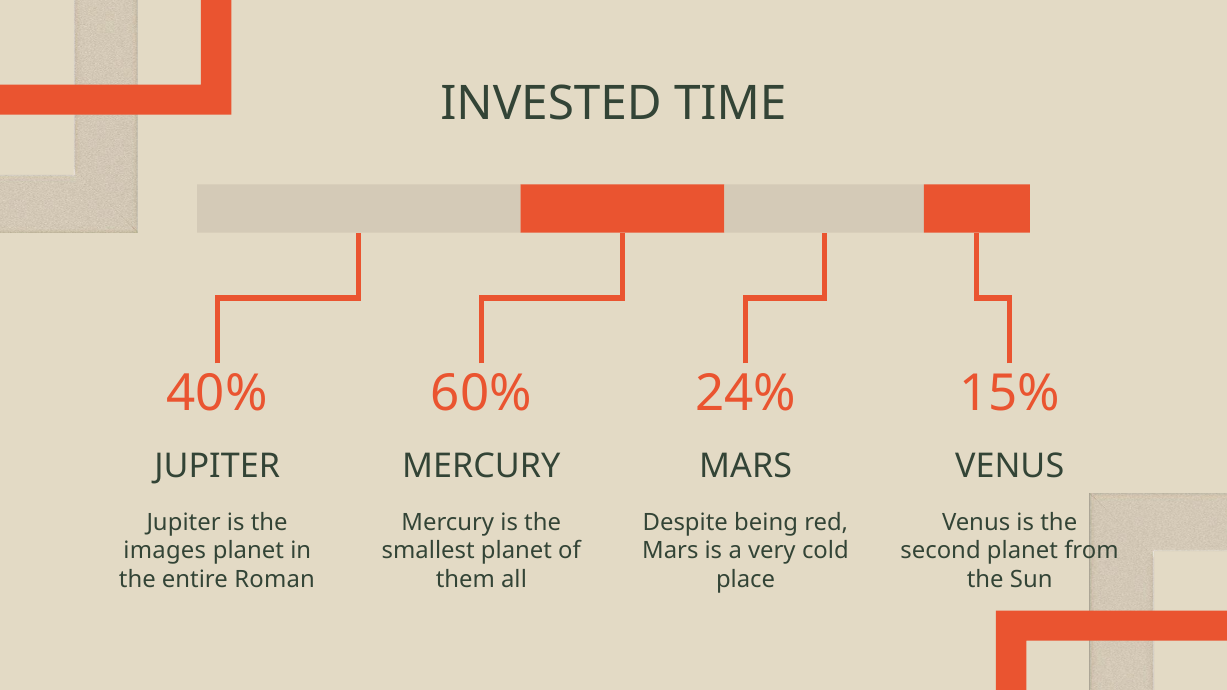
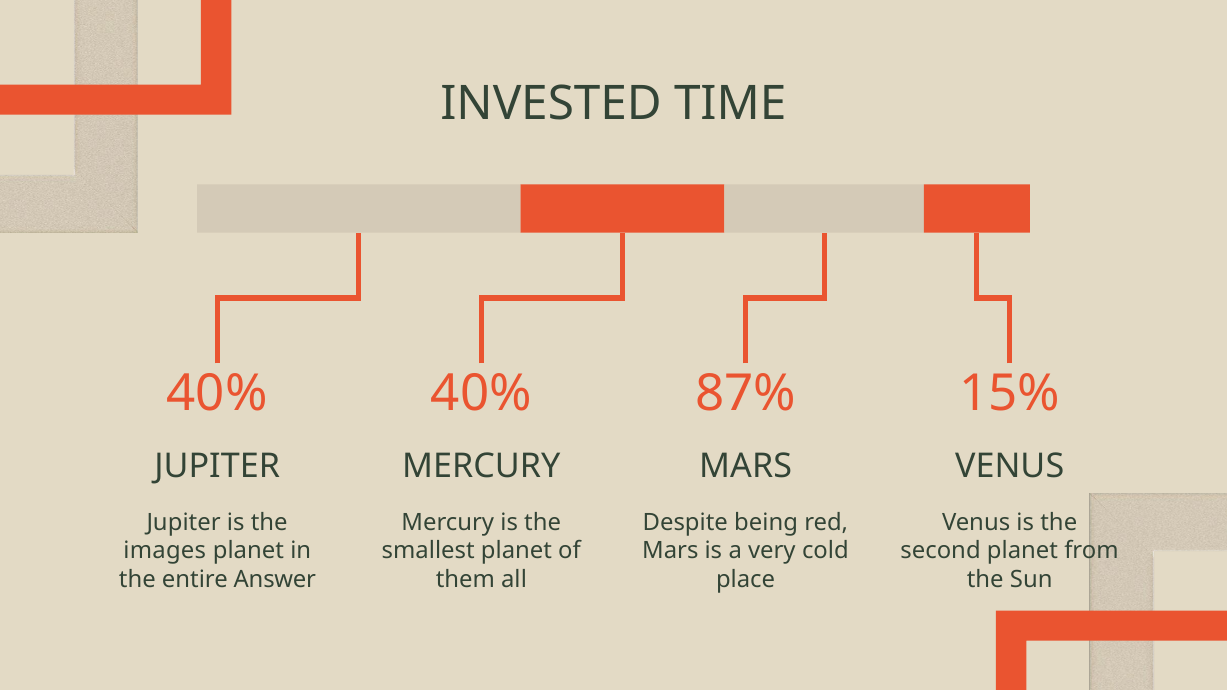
60% at (481, 394): 60% -> 40%
24%: 24% -> 87%
Roman: Roman -> Answer
